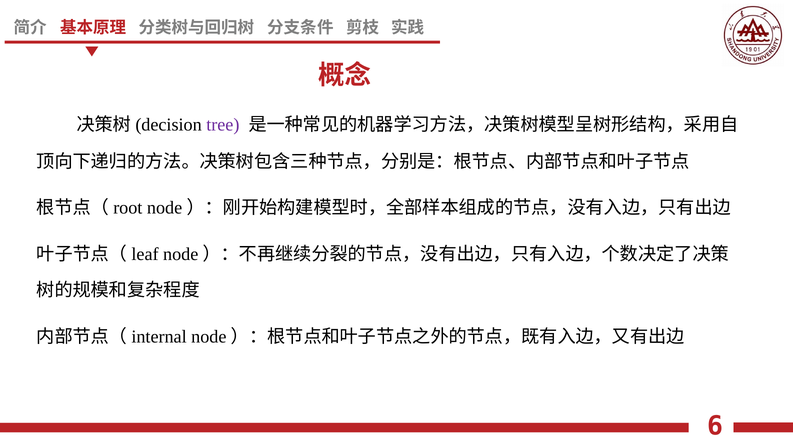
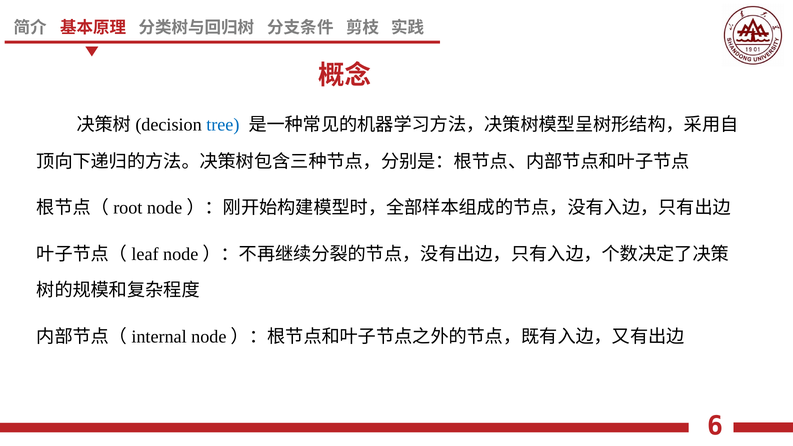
tree colour: purple -> blue
